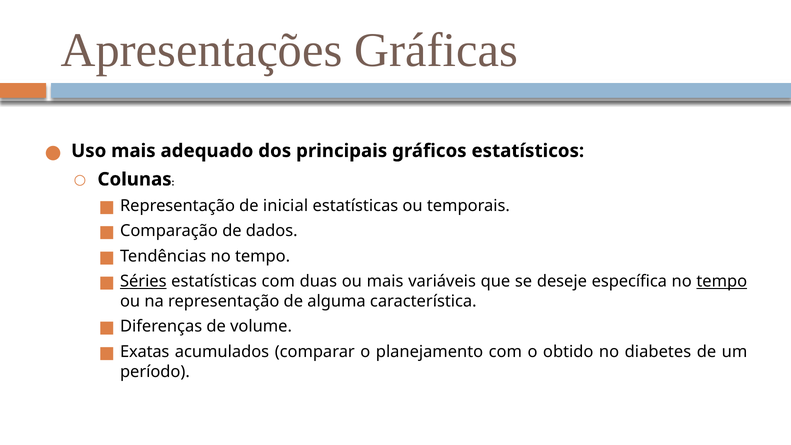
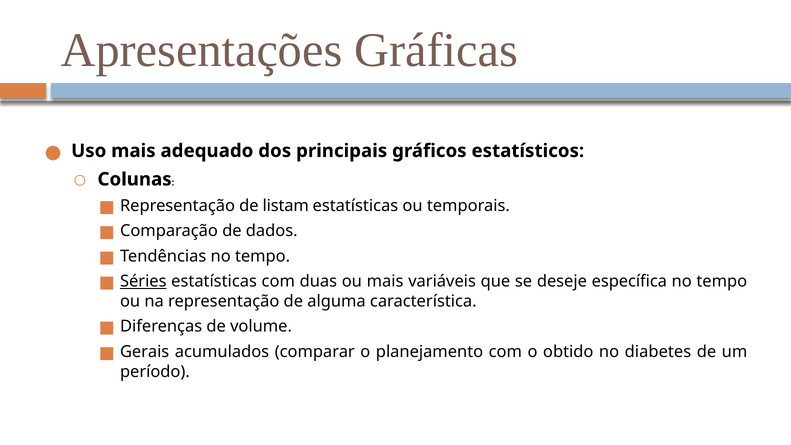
inicial: inicial -> listam
tempo at (722, 281) underline: present -> none
Exatas: Exatas -> Gerais
